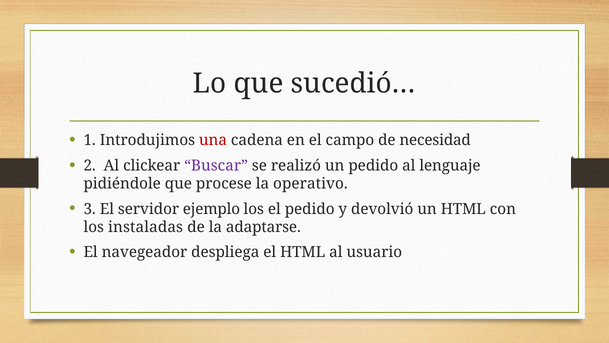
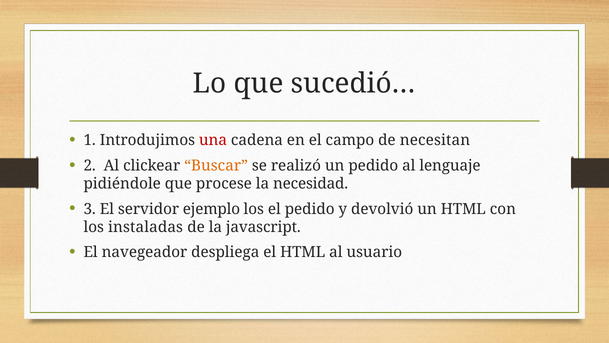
necesidad: necesidad -> necesitan
Buscar colour: purple -> orange
operativo: operativo -> necesidad
adaptarse: adaptarse -> javascript
